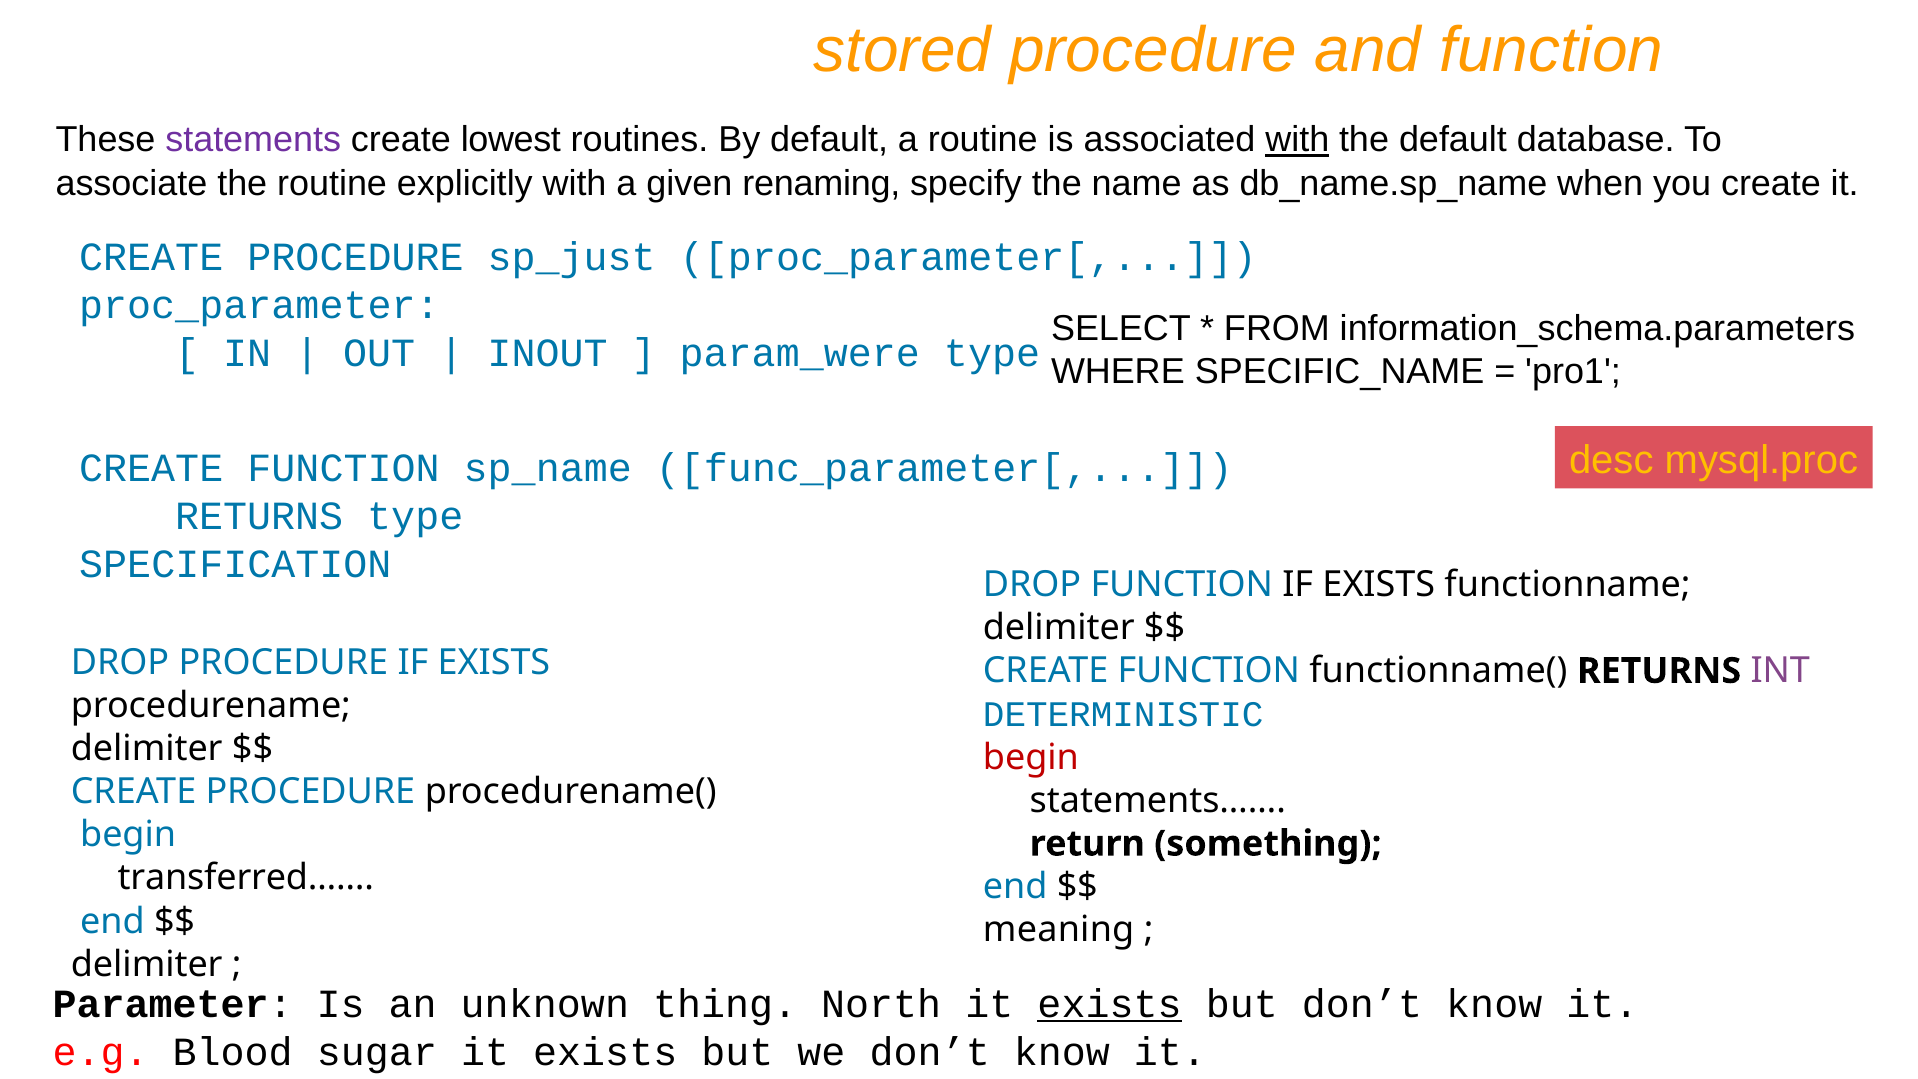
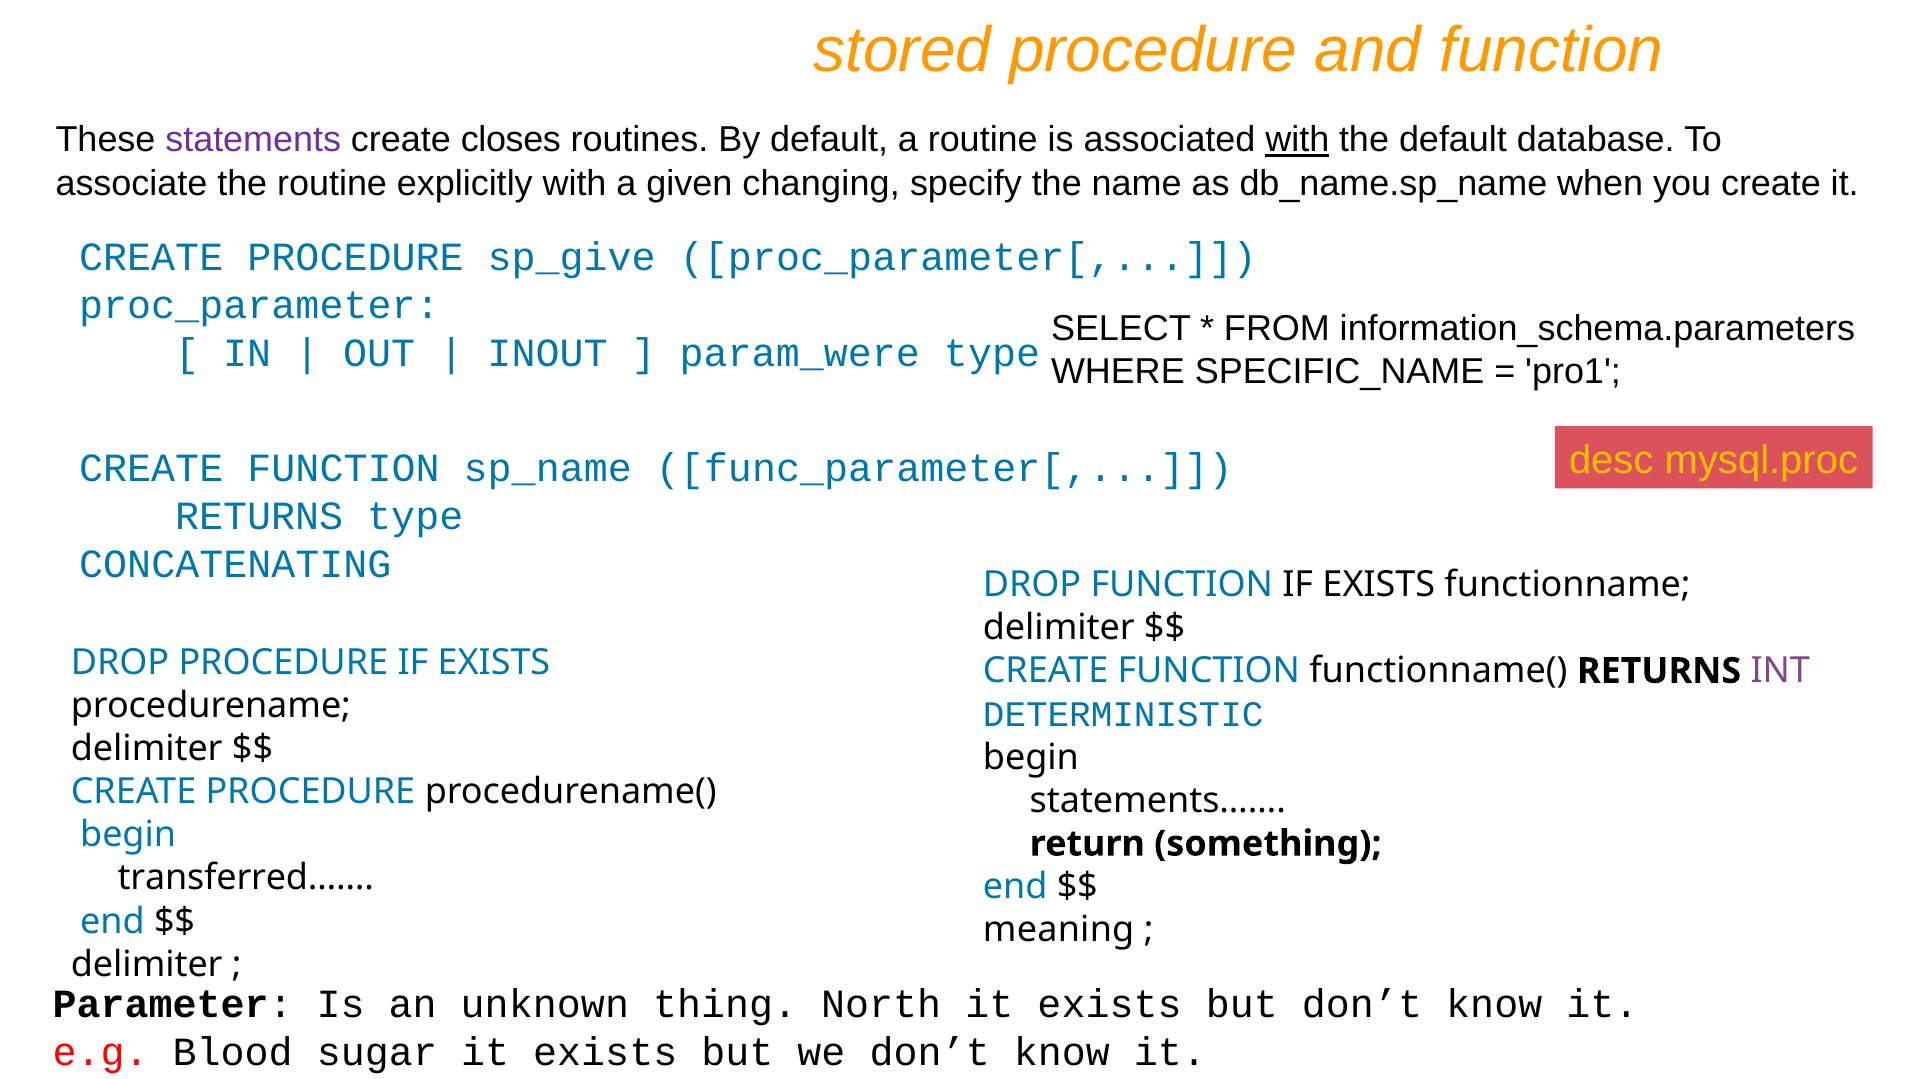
lowest: lowest -> closes
renaming: renaming -> changing
sp_just: sp_just -> sp_give
SPECIFICATION: SPECIFICATION -> CONCATENATING
begin at (1031, 757) colour: red -> black
exists at (1110, 1004) underline: present -> none
